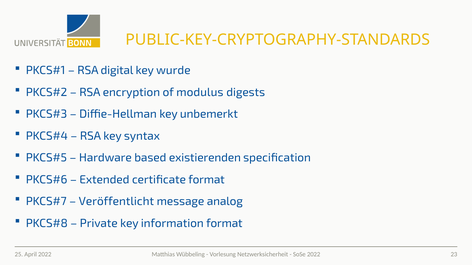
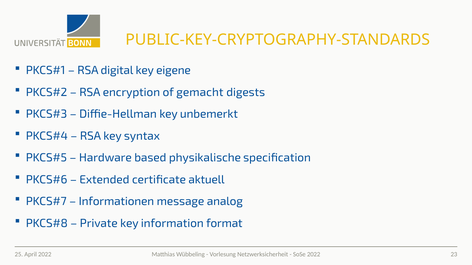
wurde: wurde -> eigene
modulus: modulus -> gemacht
existierenden: existierenden -> physikalische
certificate format: format -> aktuell
Veröffentlicht: Veröffentlicht -> Informationen
